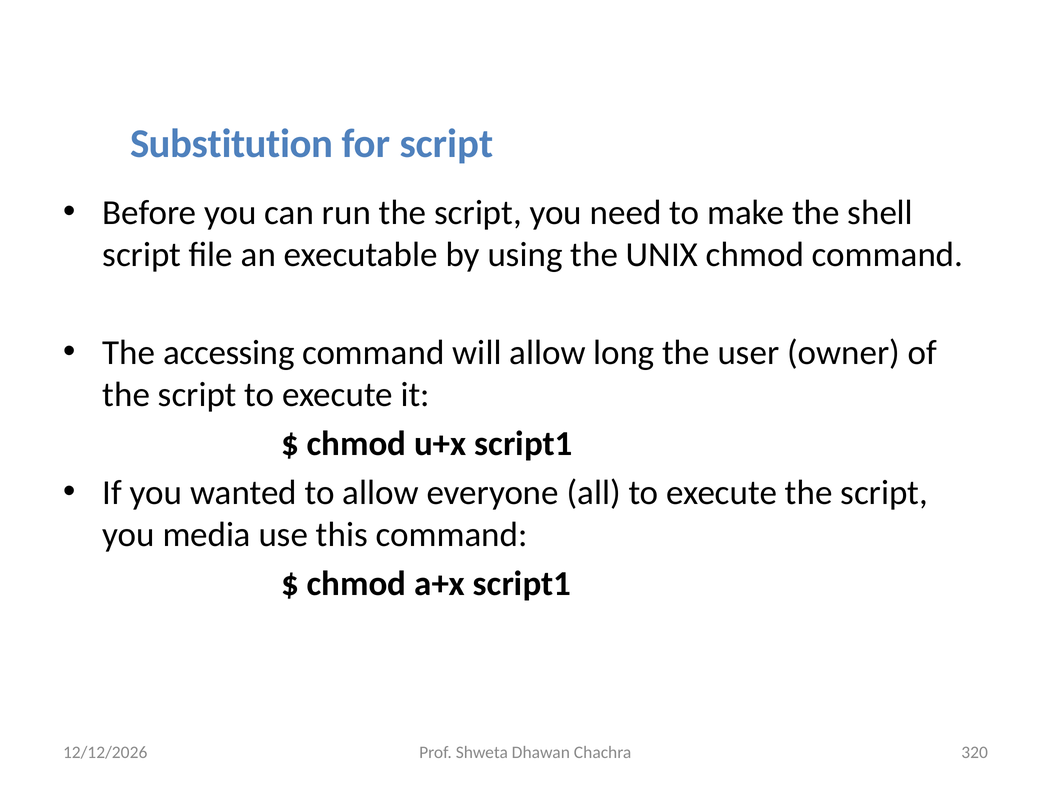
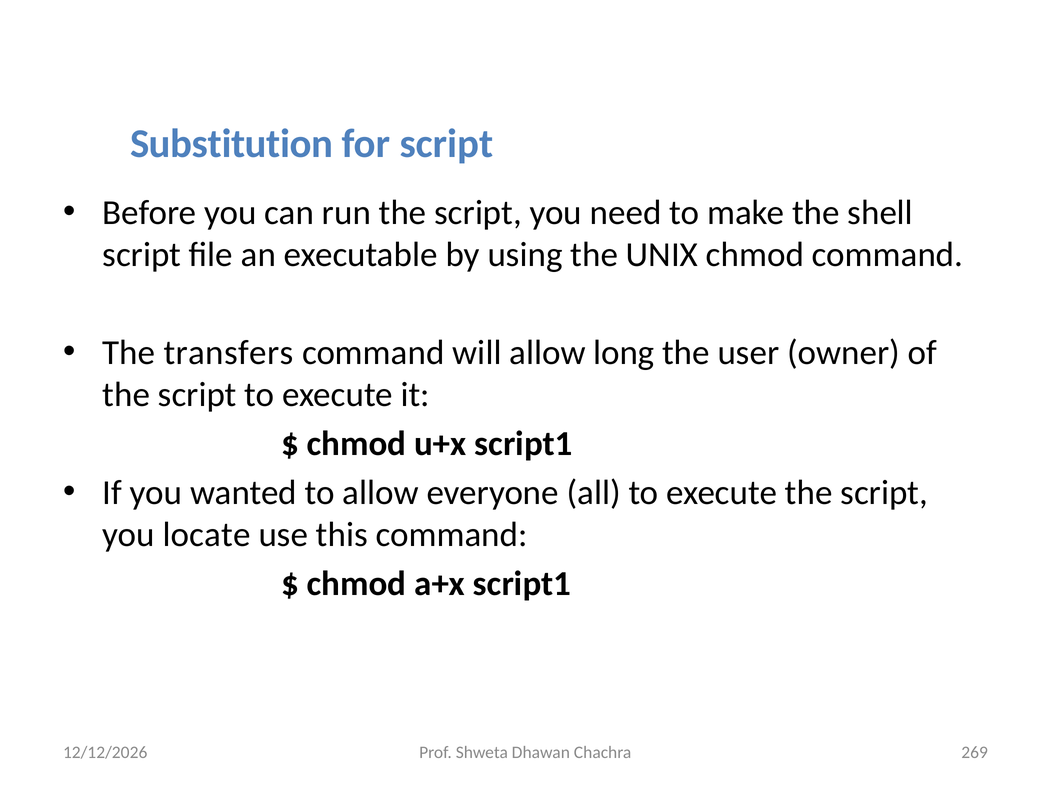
accessing: accessing -> transfers
media: media -> locate
320: 320 -> 269
